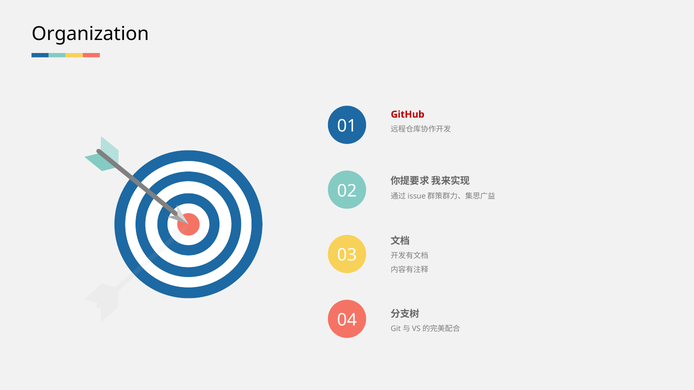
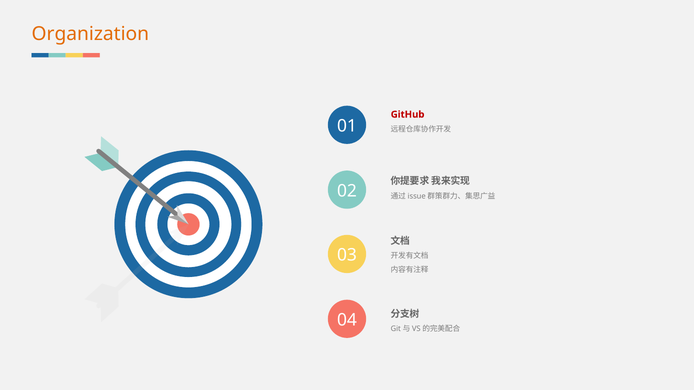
Organization colour: black -> orange
